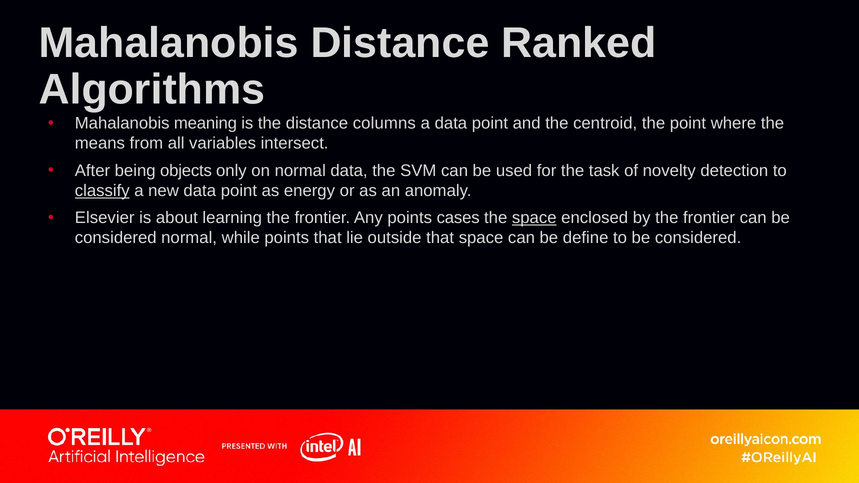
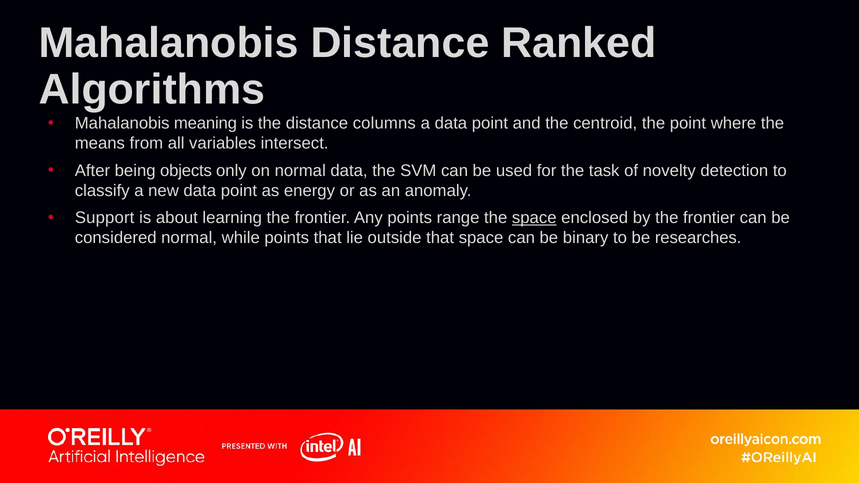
classify underline: present -> none
Elsevier: Elsevier -> Support
cases: cases -> range
define: define -> binary
to be considered: considered -> researches
